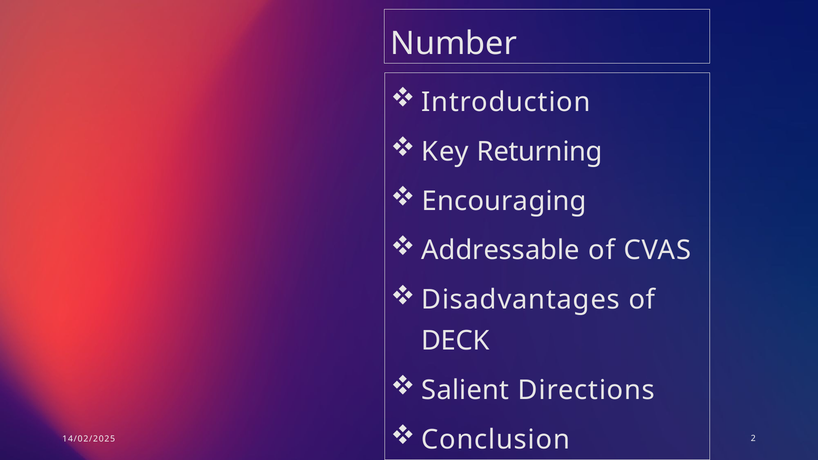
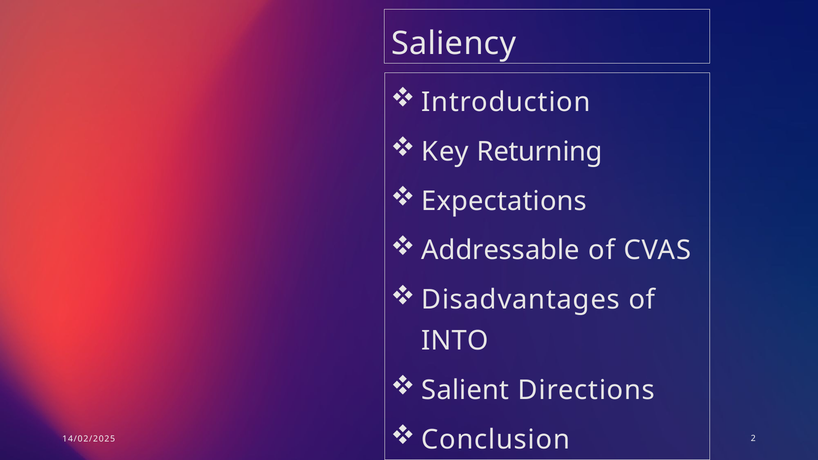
Number: Number -> Saliency
Encouraging: Encouraging -> Expectations
DECK: DECK -> INTO
